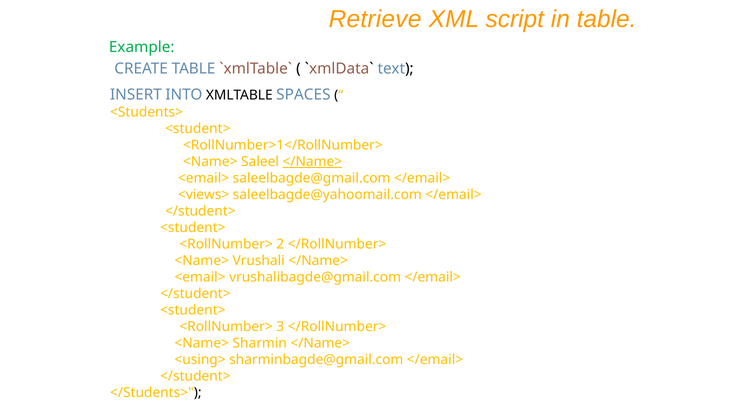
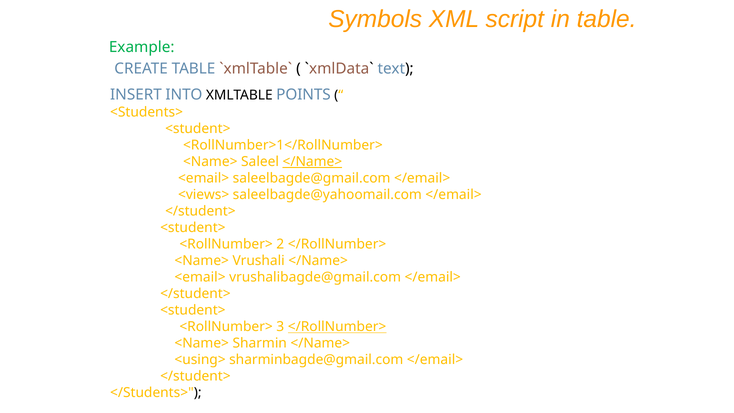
Retrieve: Retrieve -> Symbols
SPACES: SPACES -> POINTS
</RollNumber> at (337, 327) underline: none -> present
